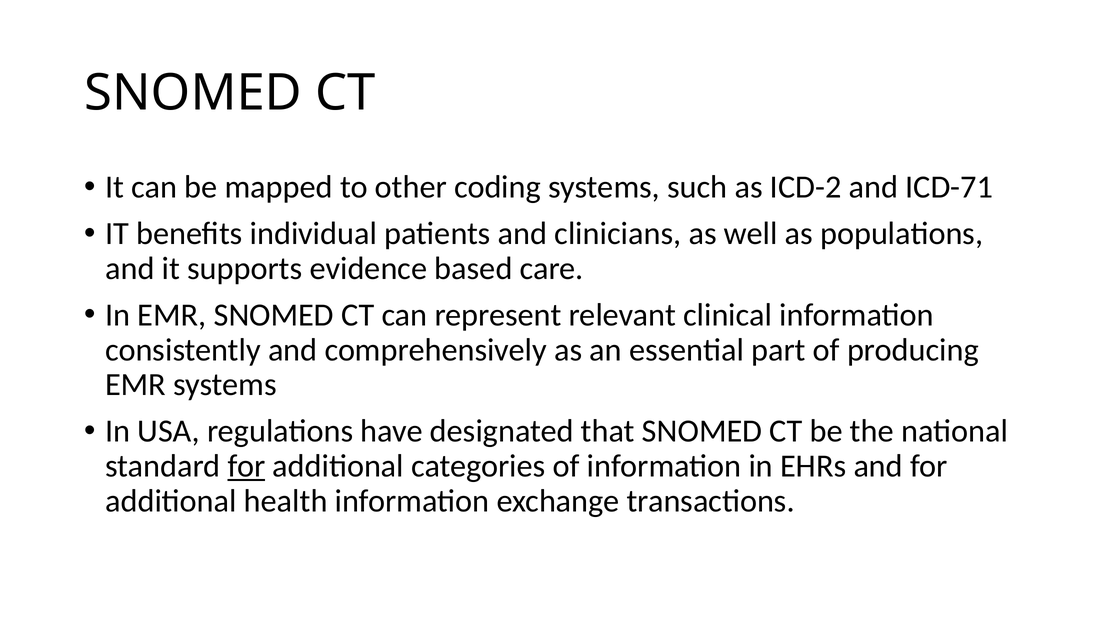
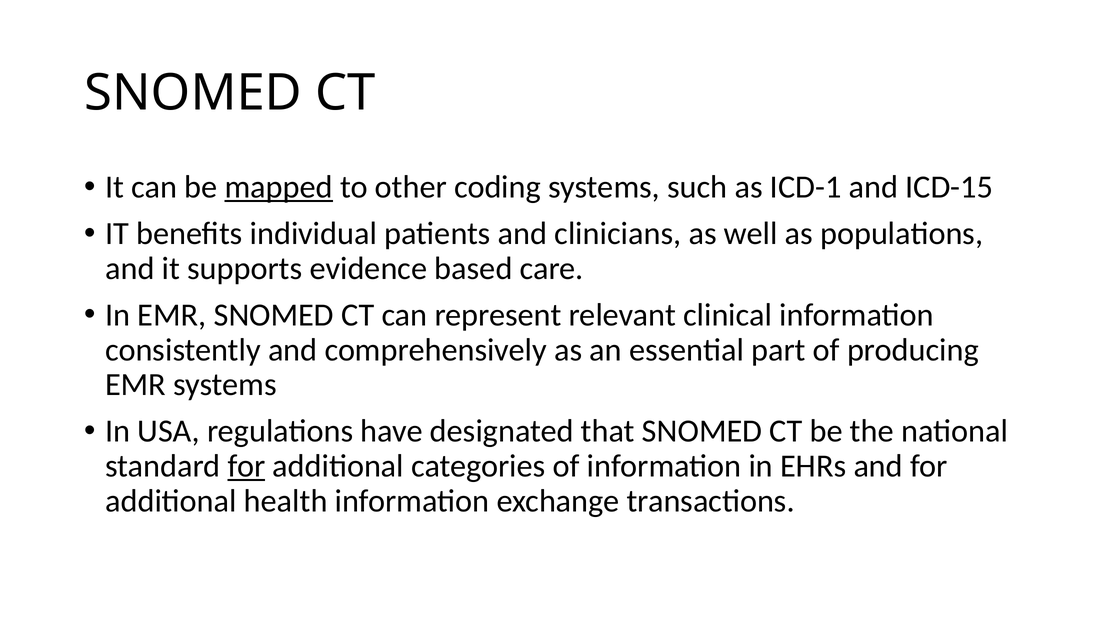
mapped underline: none -> present
ICD-2: ICD-2 -> ICD-1
ICD-71: ICD-71 -> ICD-15
